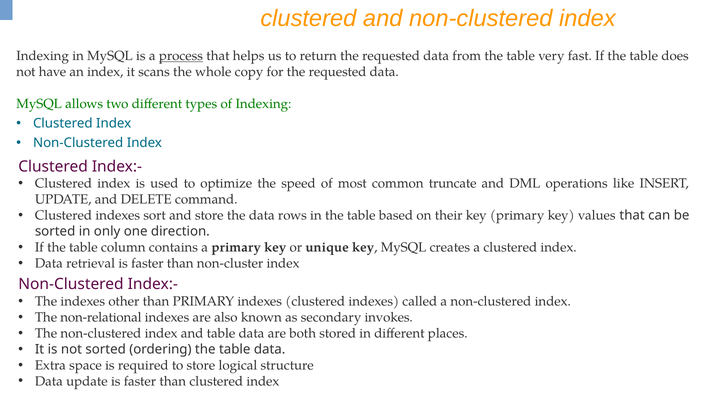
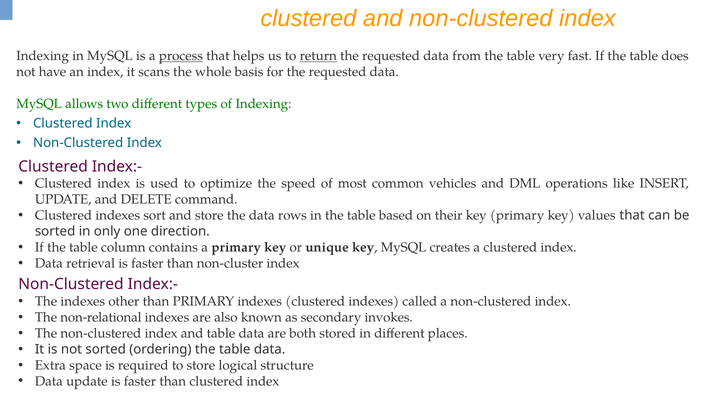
return underline: none -> present
copy: copy -> basis
truncate: truncate -> vehicles
